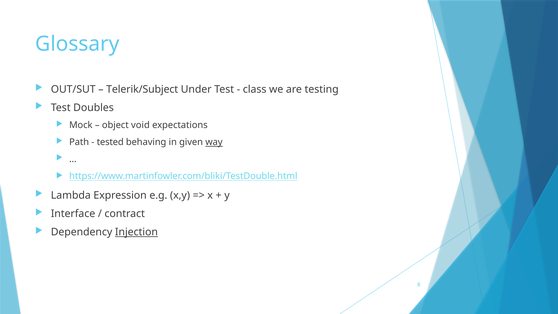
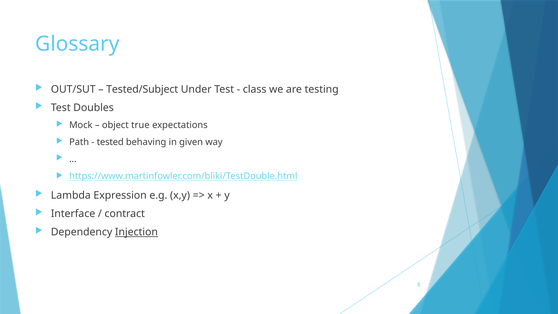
Telerik/Subject: Telerik/Subject -> Tested/Subject
void: void -> true
way underline: present -> none
